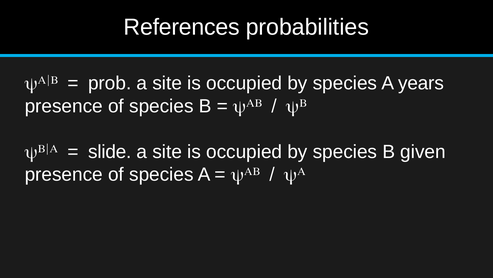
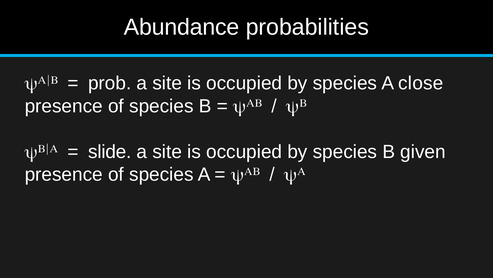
References: References -> Abundance
years: years -> close
